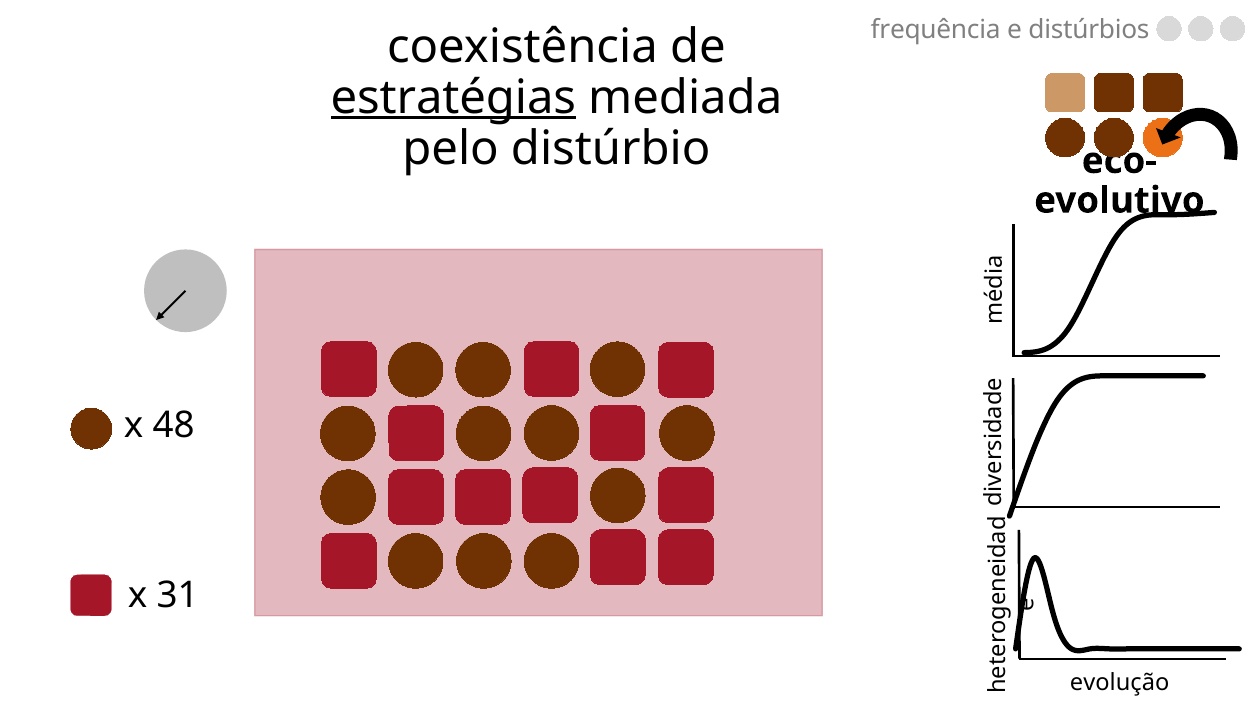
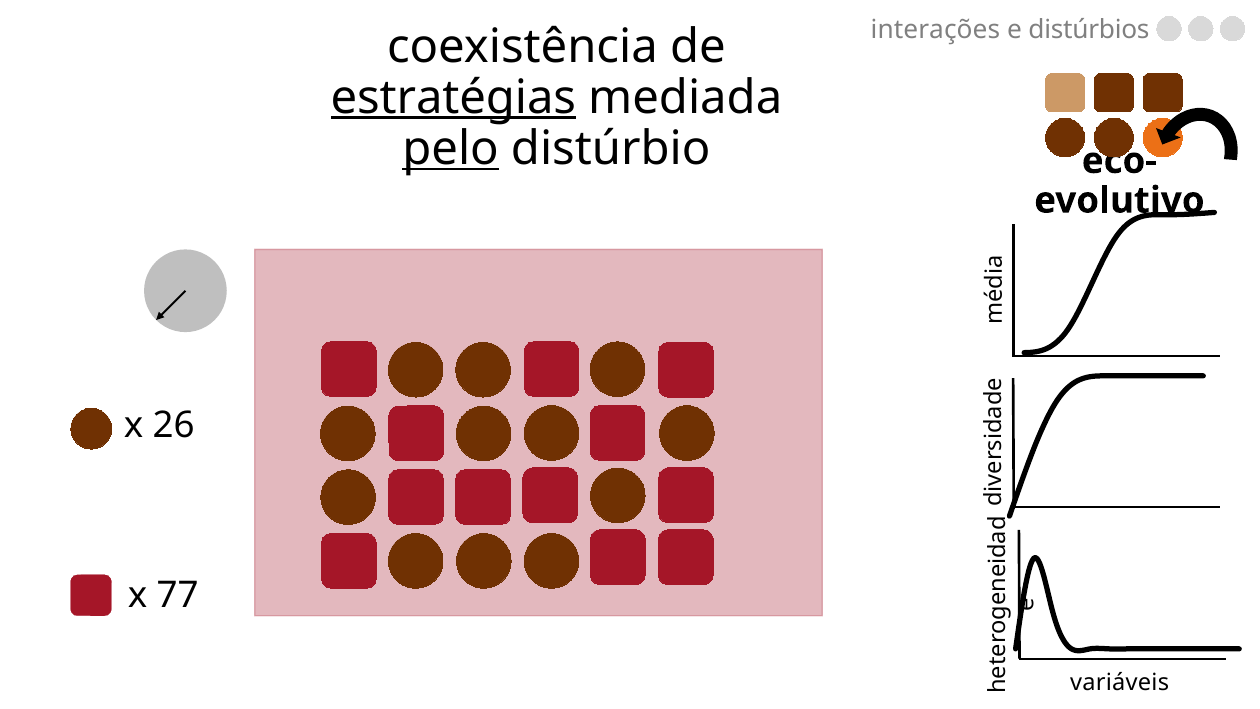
frequência: frequência -> interações
pelo underline: none -> present
48: 48 -> 26
31: 31 -> 77
evolução: evolução -> variáveis
